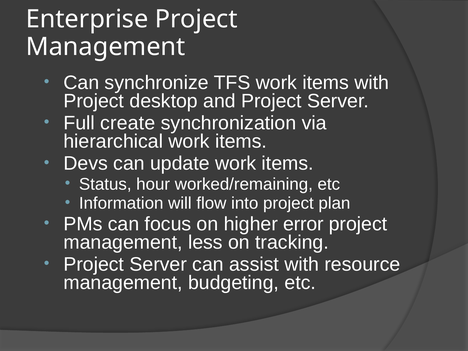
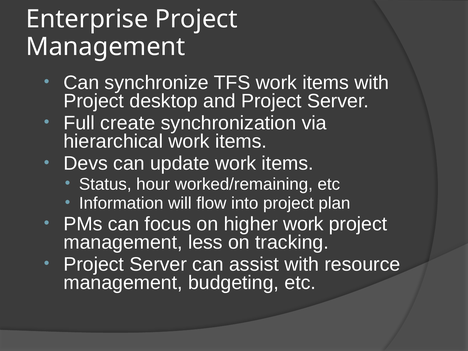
higher error: error -> work
